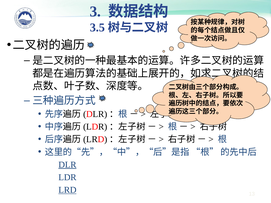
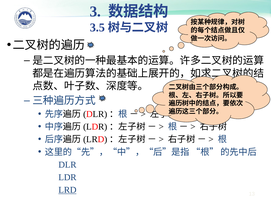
DLR underline: present -> none
